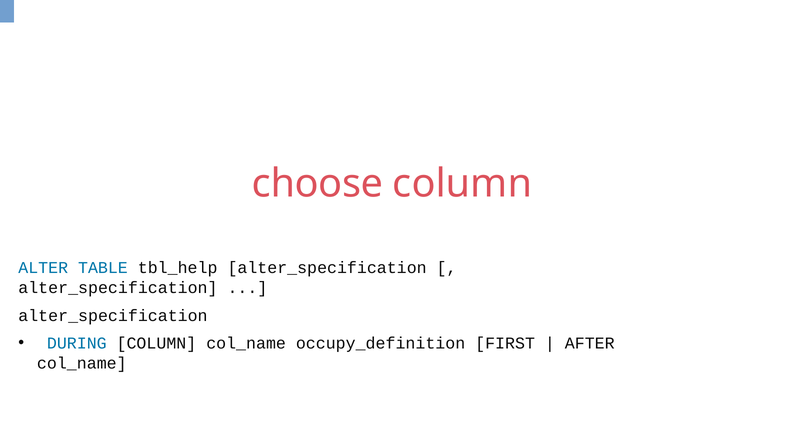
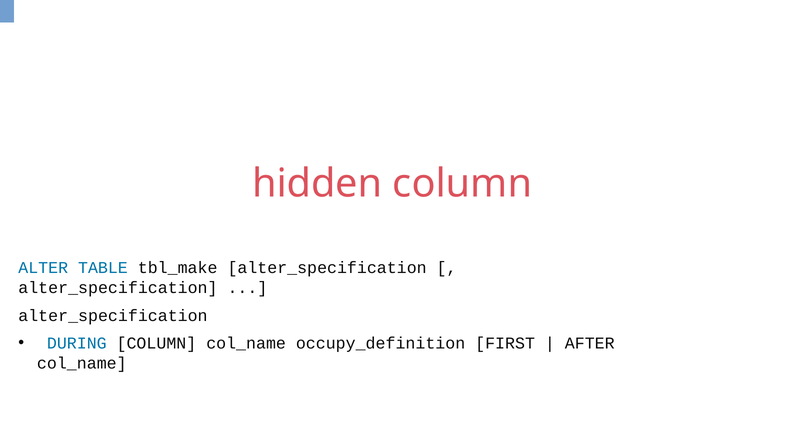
choose: choose -> hidden
tbl_help: tbl_help -> tbl_make
